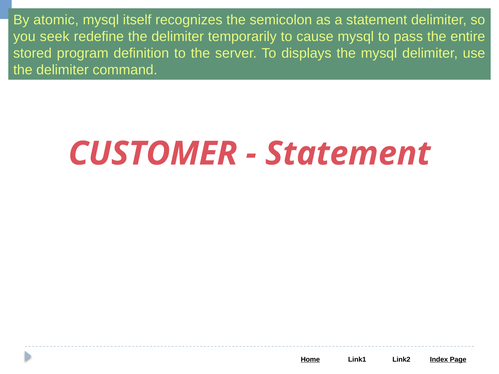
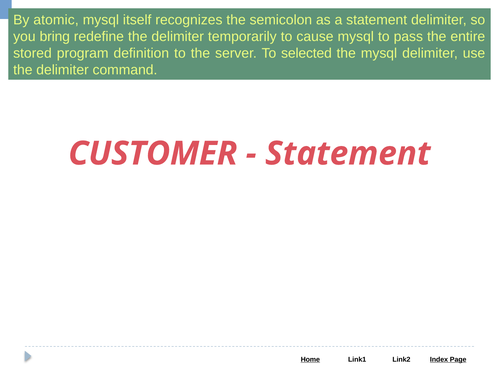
seek: seek -> bring
displays: displays -> selected
